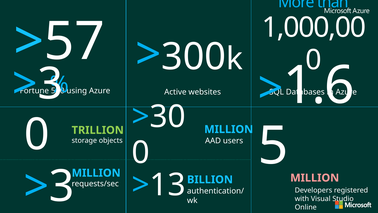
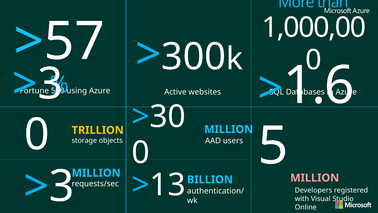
TRILLION colour: light green -> yellow
